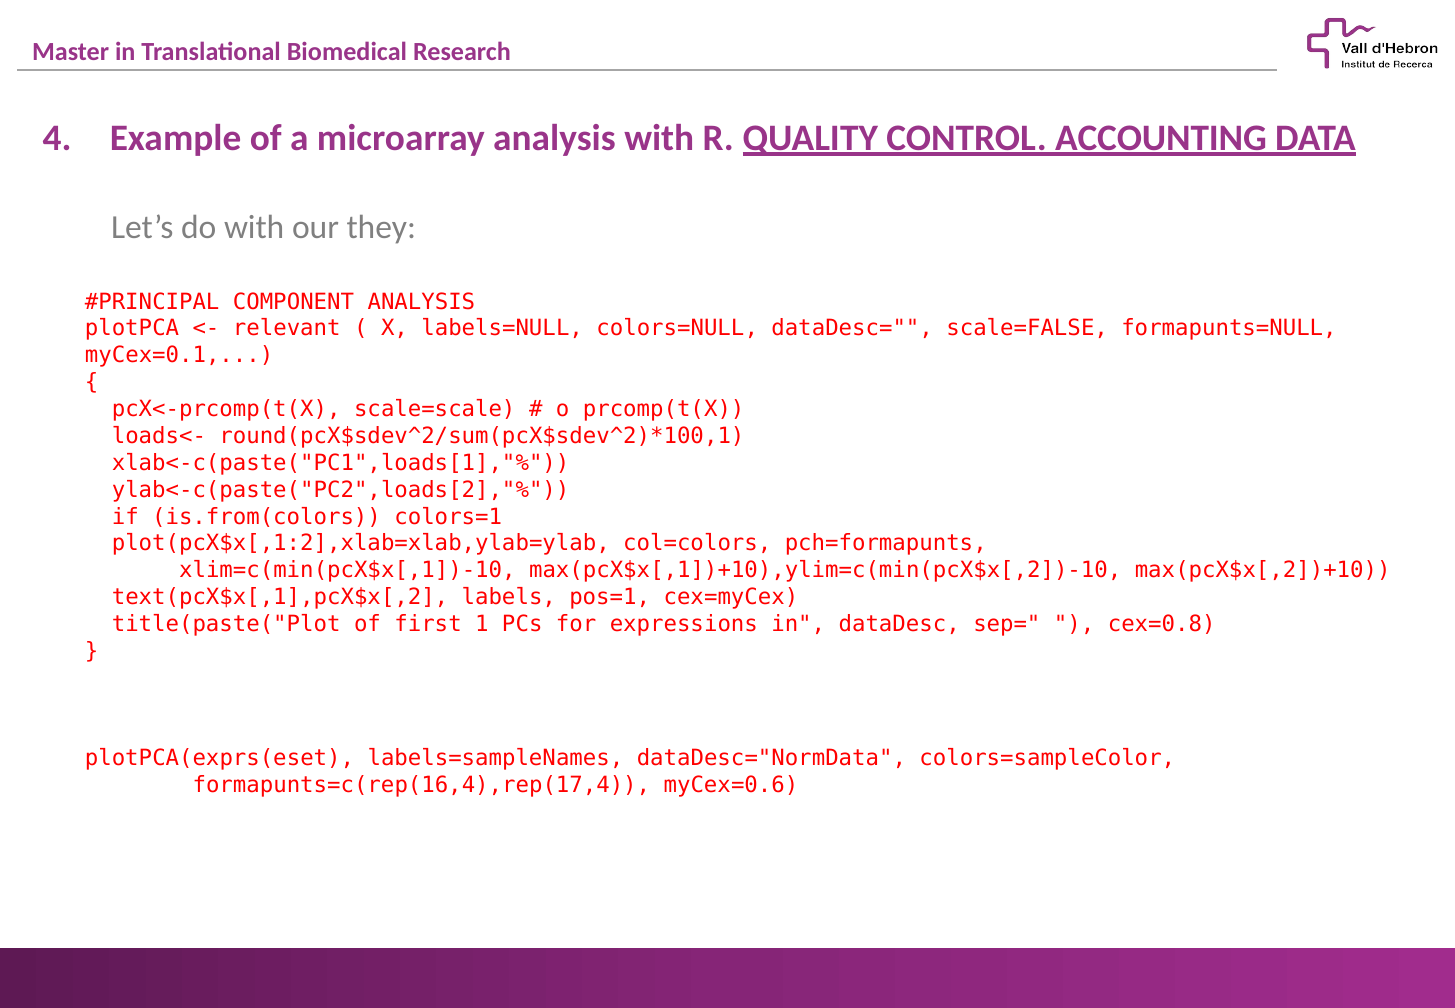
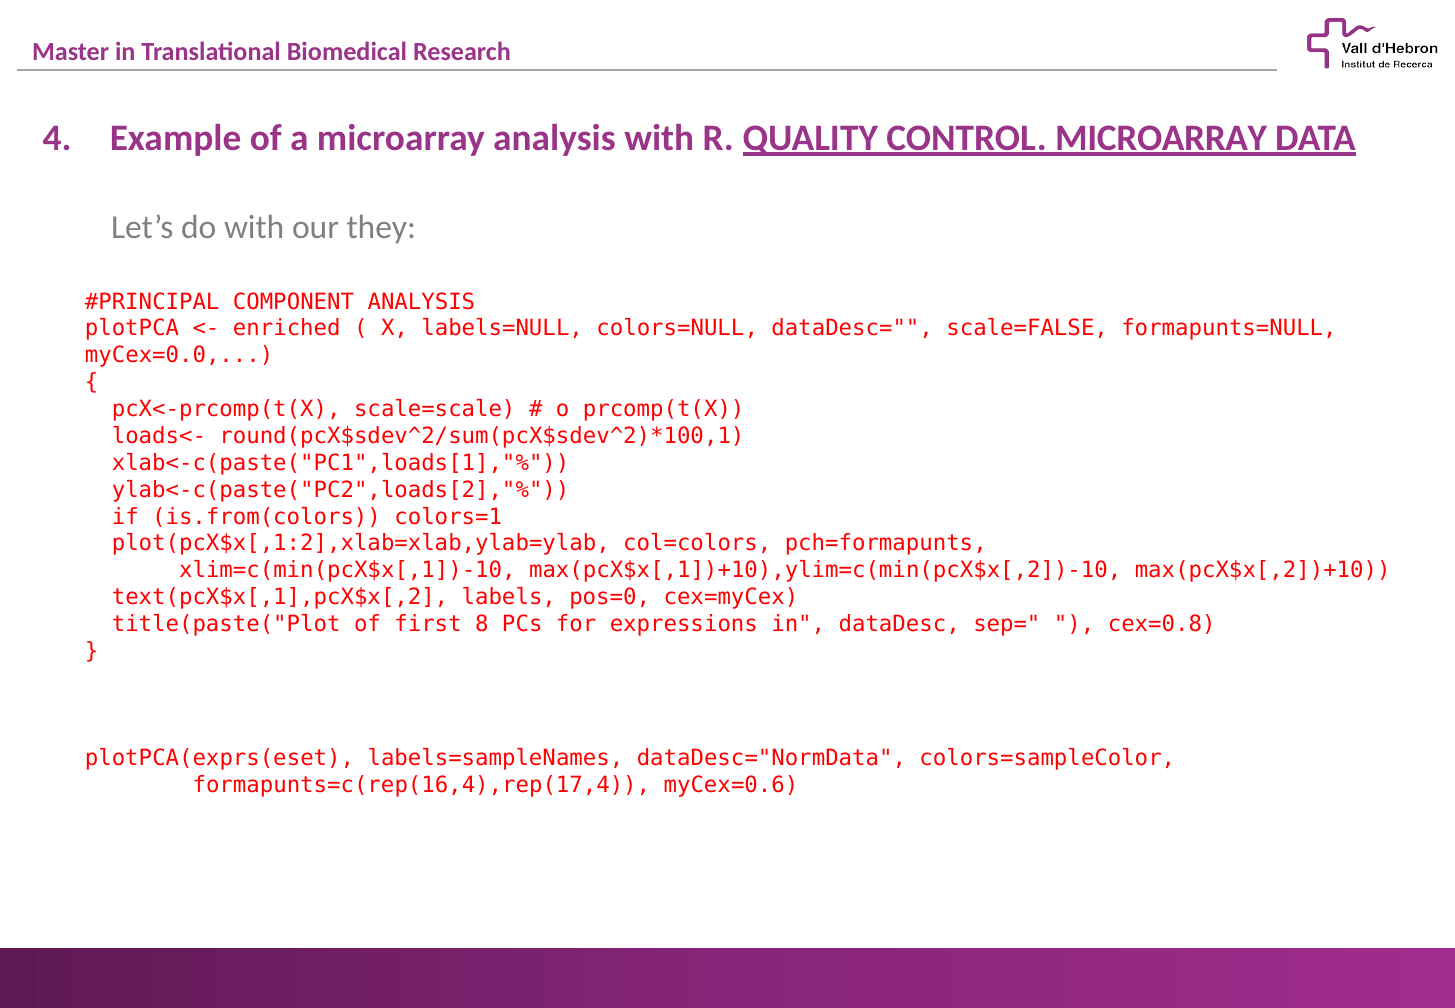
CONTROL ACCOUNTING: ACCOUNTING -> MICROARRAY
relevant: relevant -> enriched
myCex=0.1: myCex=0.1 -> myCex=0.0
pos=1: pos=1 -> pos=0
1: 1 -> 8
